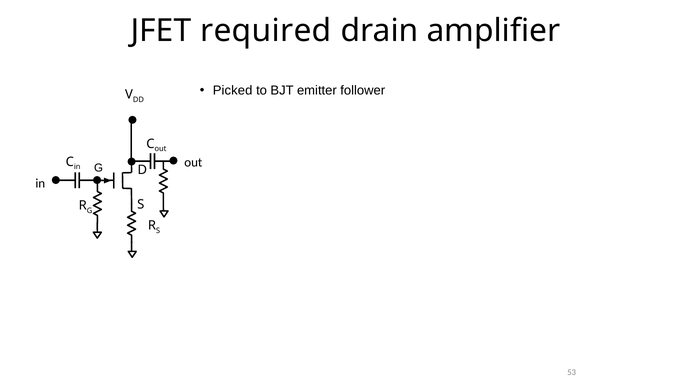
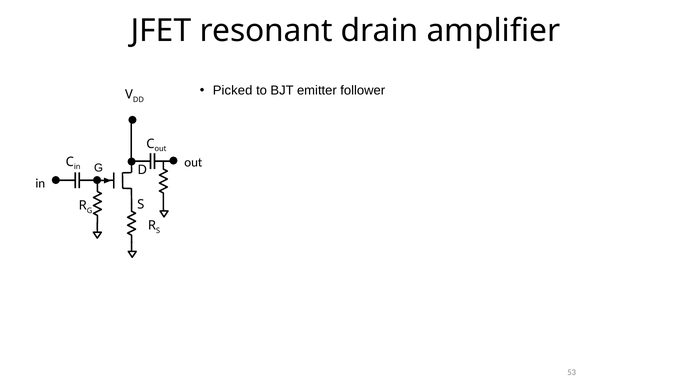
required: required -> resonant
